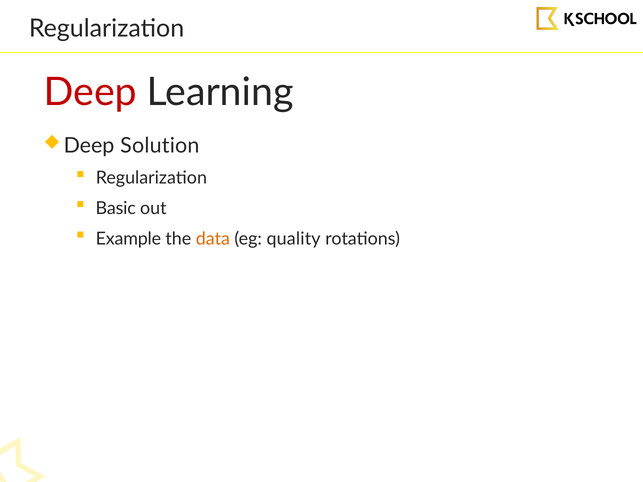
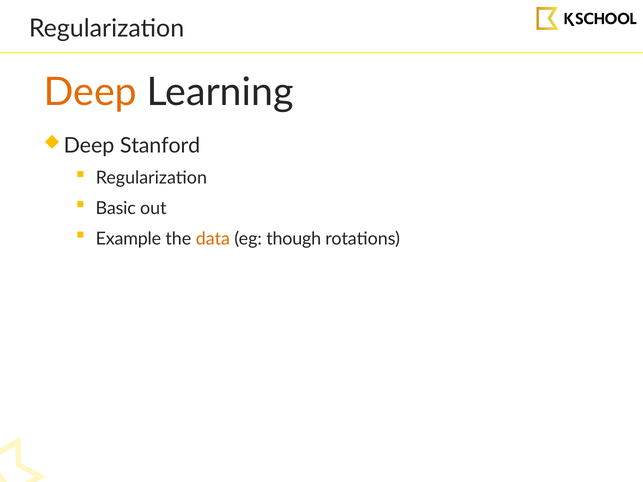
Deep colour: red -> orange
Solution: Solution -> Stanford
quality: quality -> though
